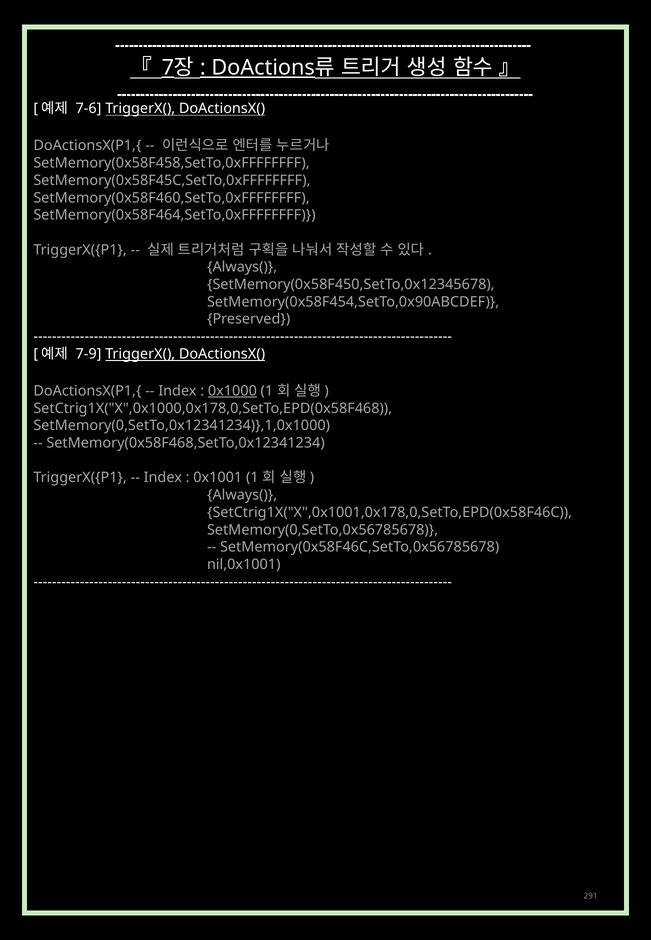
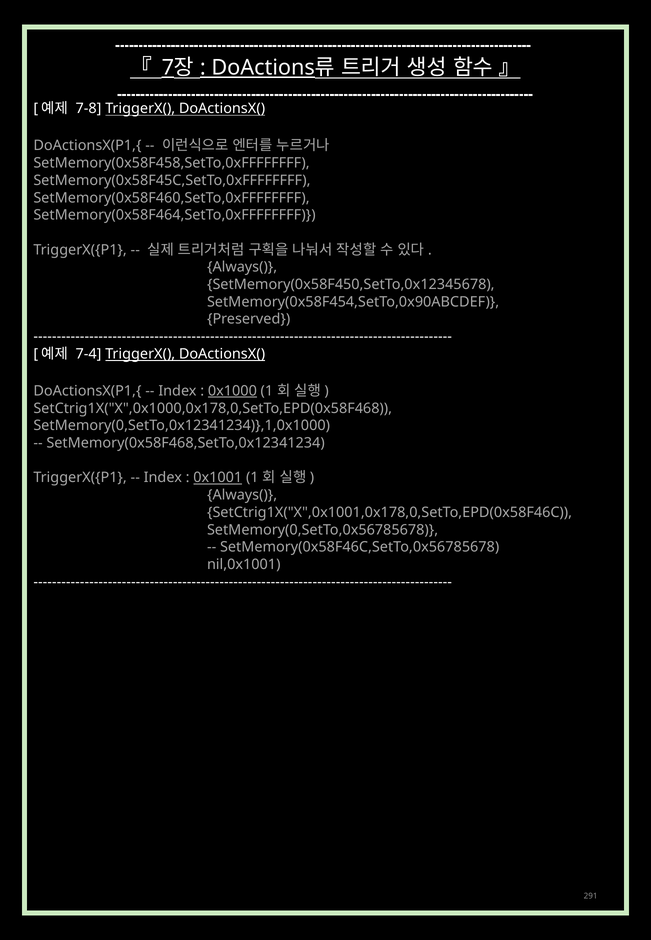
7-6: 7-6 -> 7-8
7-9: 7-9 -> 7-4
0x1001 underline: none -> present
